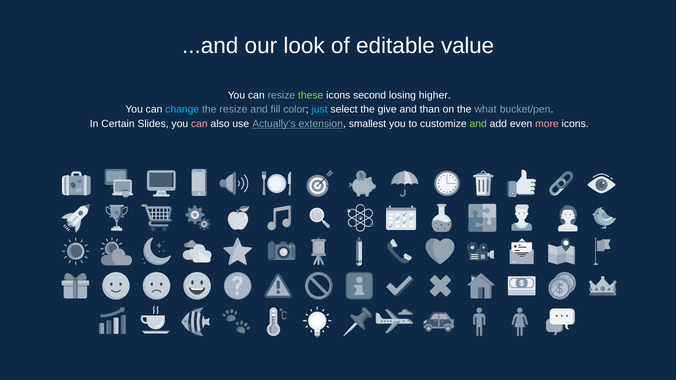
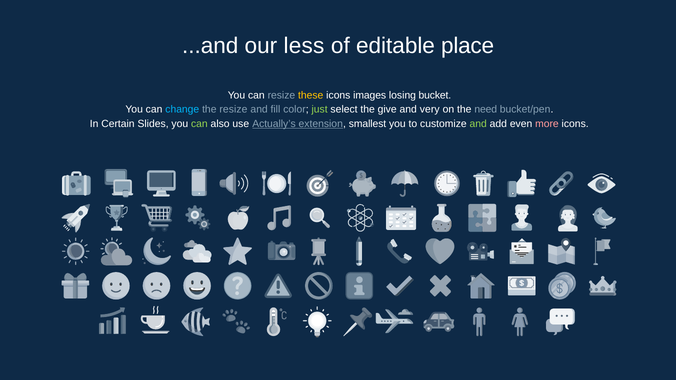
look: look -> less
value: value -> place
these colour: light green -> yellow
second: second -> images
higher: higher -> bucket
just colour: light blue -> light green
than: than -> very
what: what -> need
can at (199, 124) colour: pink -> light green
